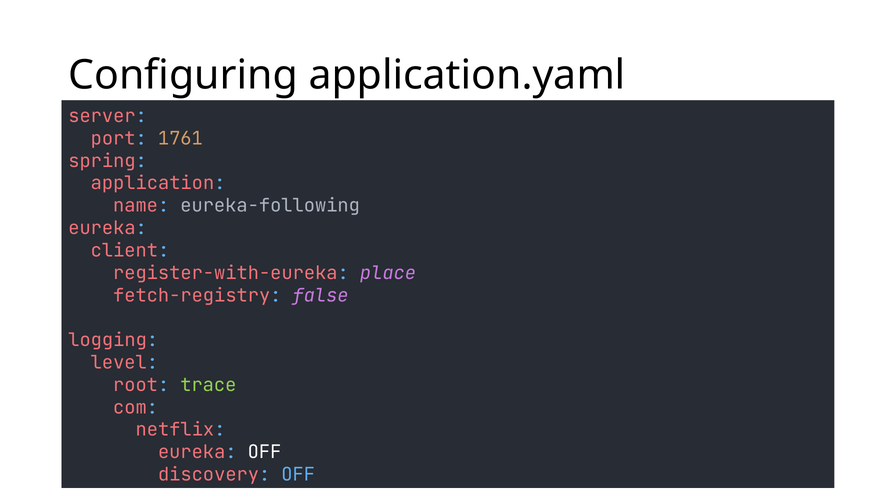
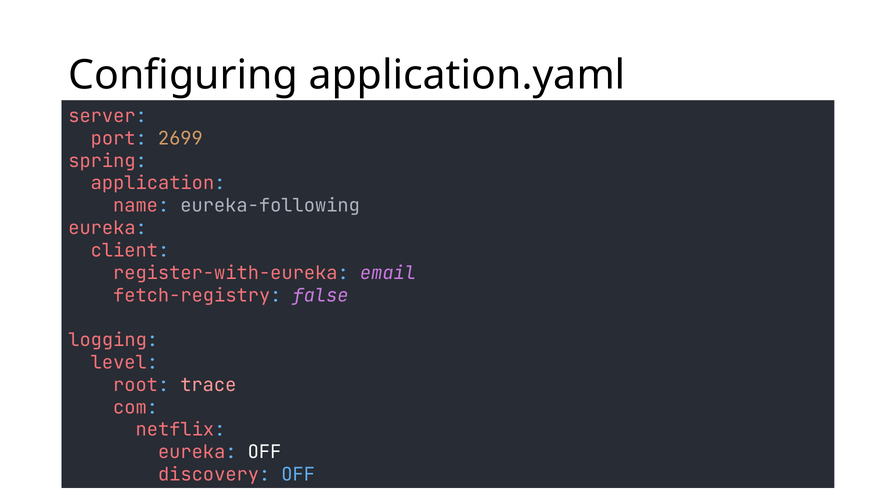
1761: 1761 -> 2699
place: place -> email
trace colour: light green -> pink
